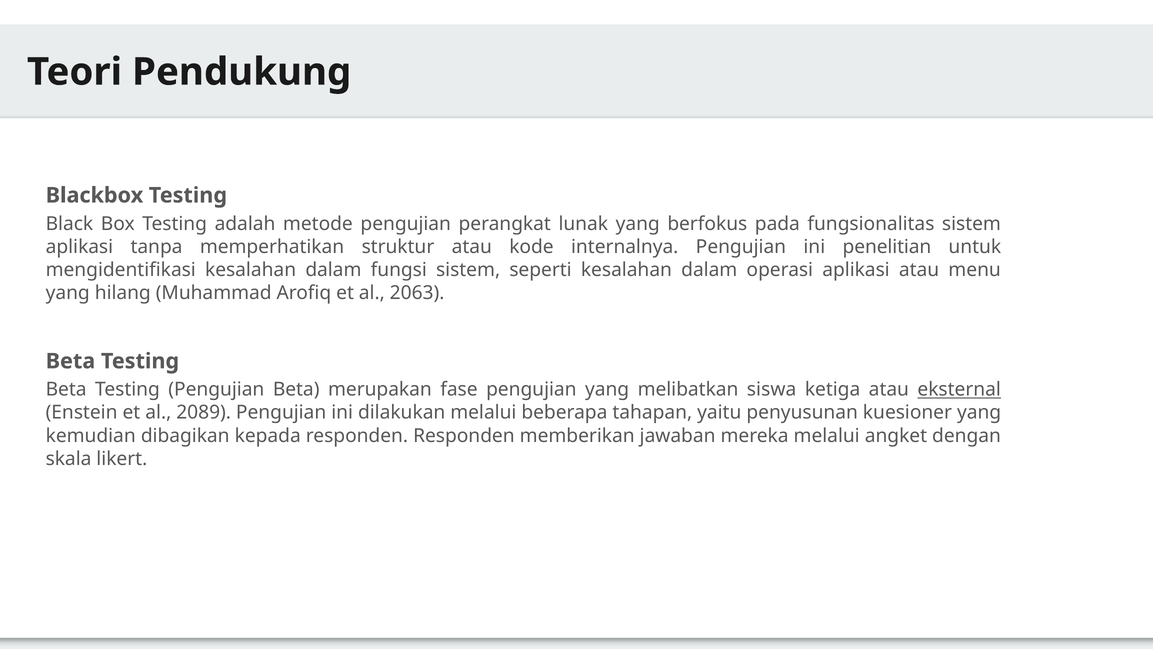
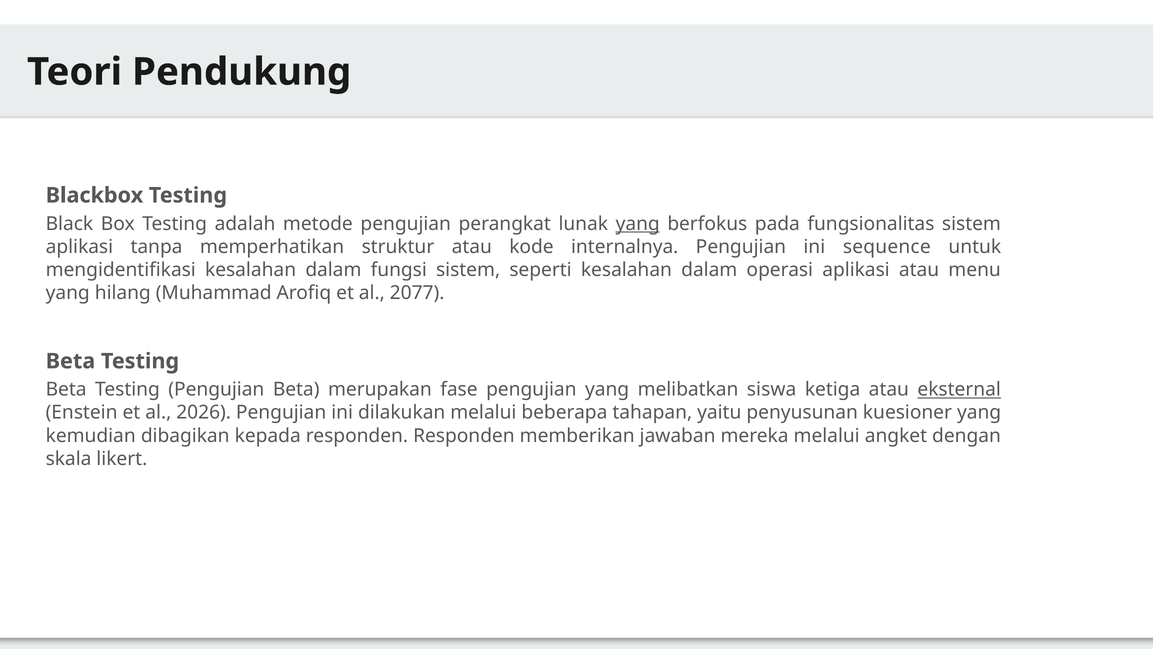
yang at (638, 224) underline: none -> present
penelitian: penelitian -> sequence
2063: 2063 -> 2077
2089: 2089 -> 2026
